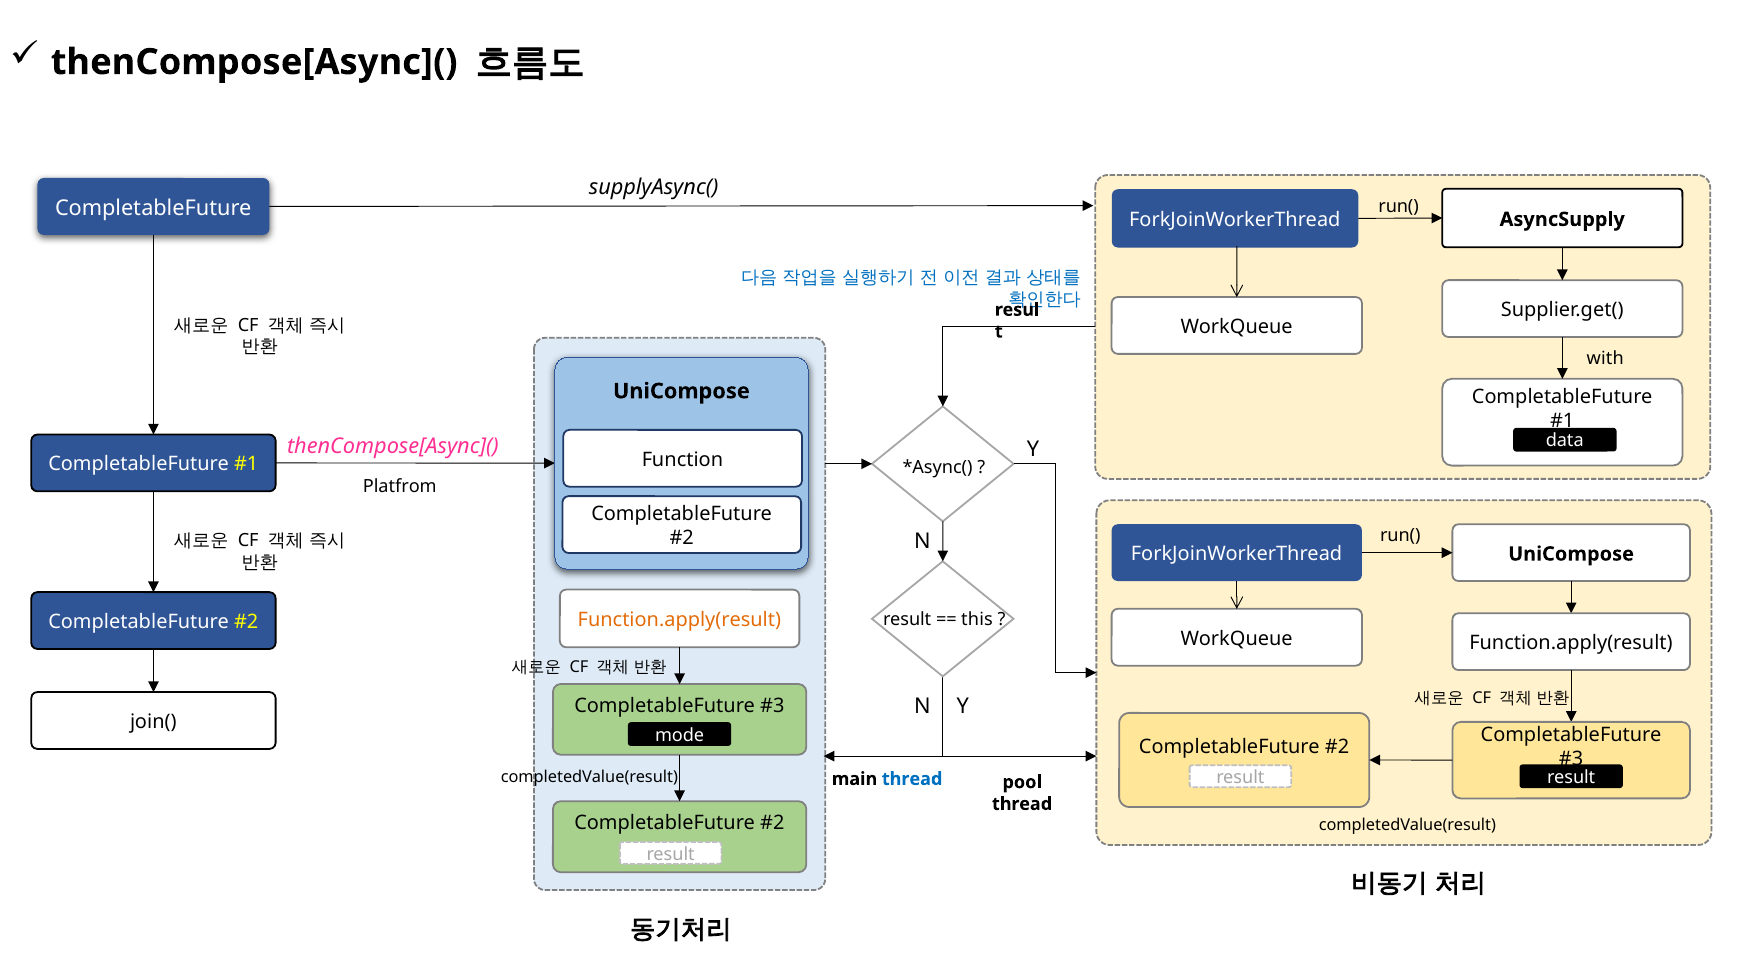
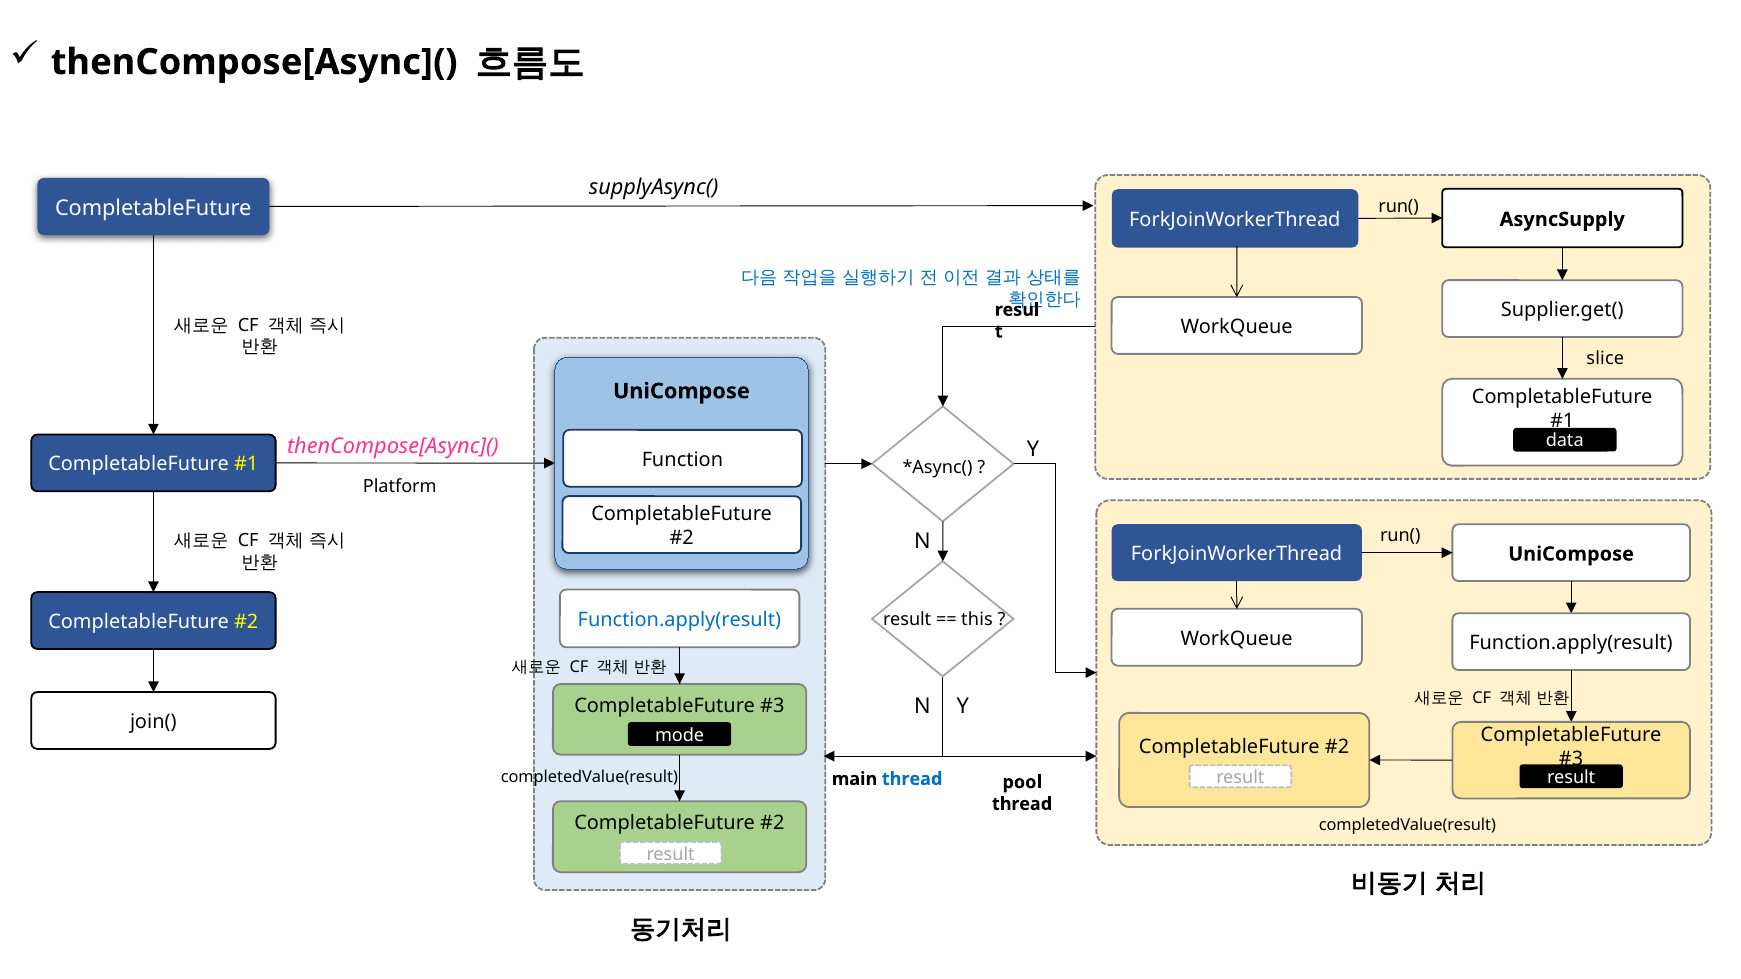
with: with -> slice
Platfrom: Platfrom -> Platform
Function.apply(result at (679, 620) colour: orange -> blue
